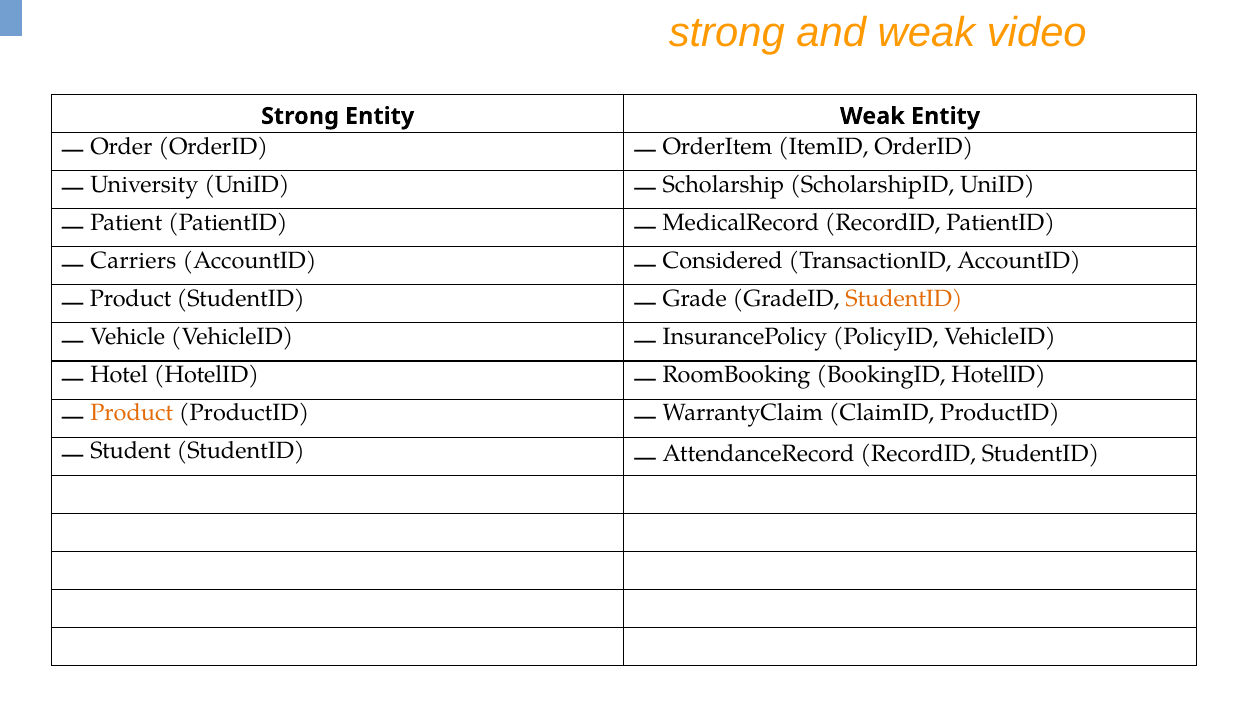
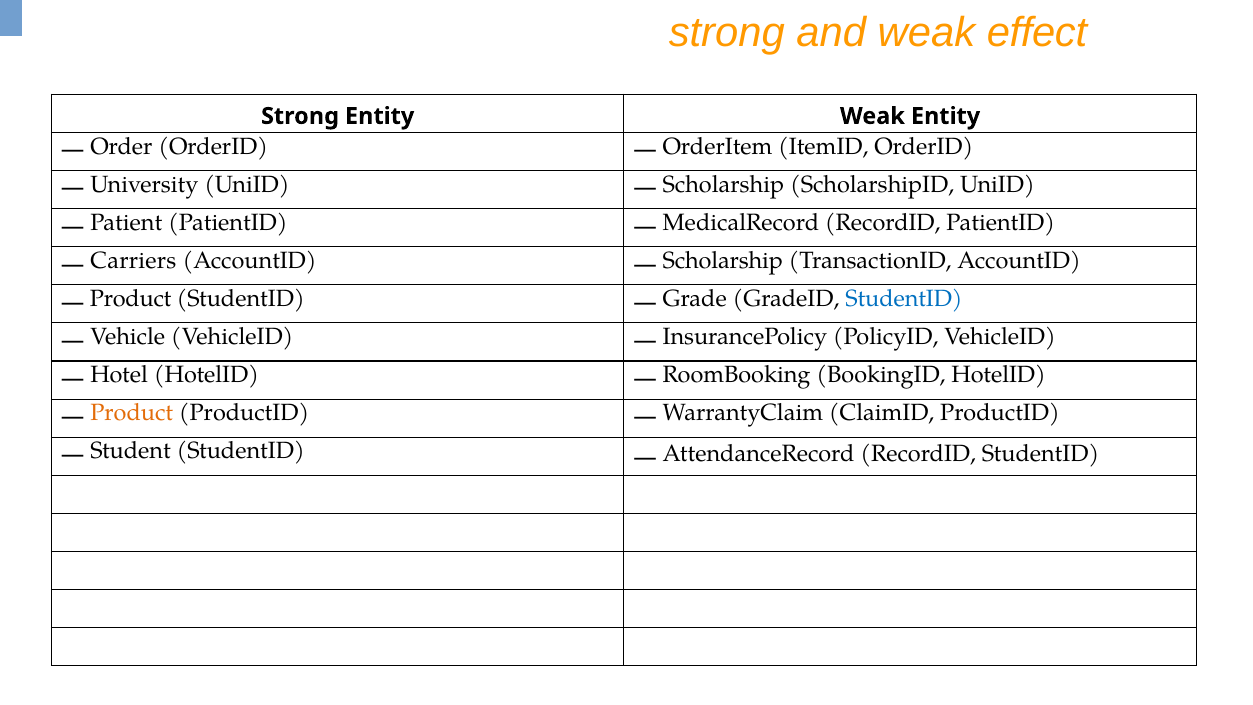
video: video -> effect
Considered at (723, 261): Considered -> Scholarship
StudentID at (904, 299) colour: orange -> blue
